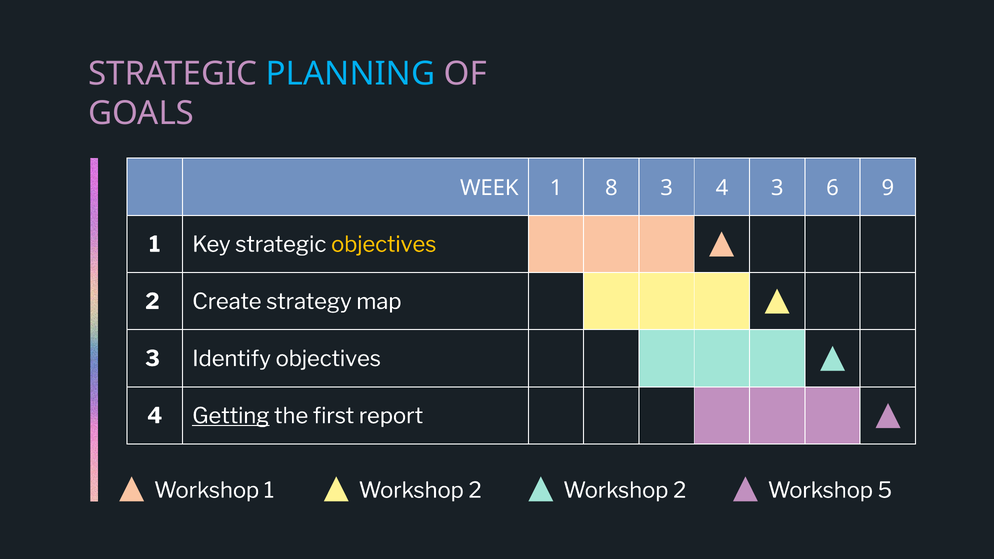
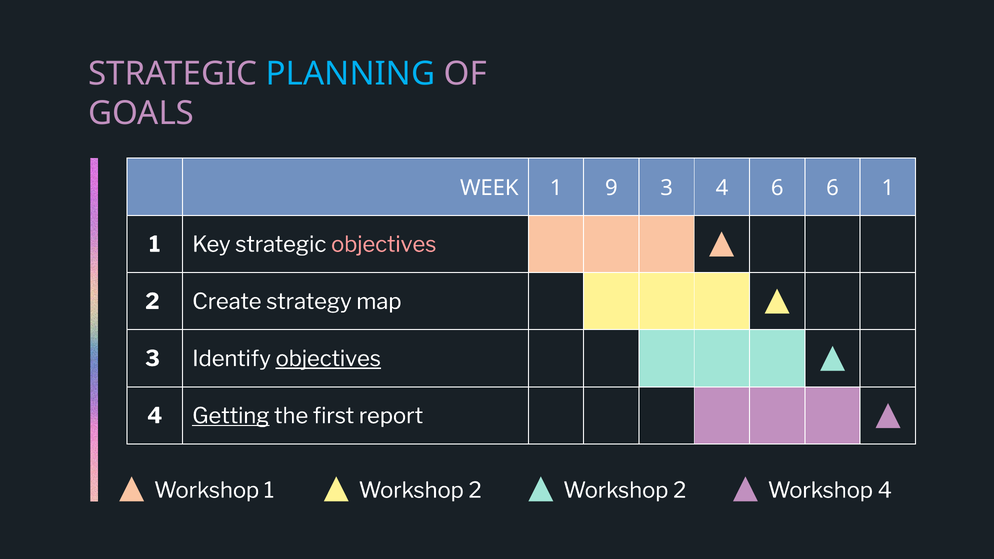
8: 8 -> 9
4 3: 3 -> 6
6 9: 9 -> 1
objectives at (384, 245) colour: yellow -> pink
objectives at (328, 359) underline: none -> present
Workshop 5: 5 -> 4
